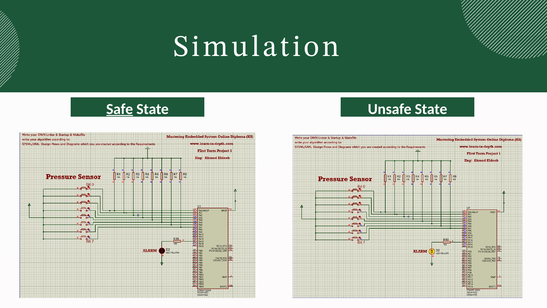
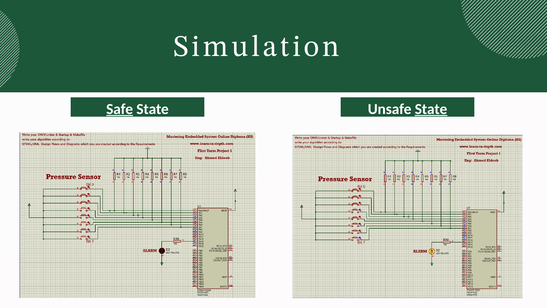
State at (431, 109) underline: none -> present
